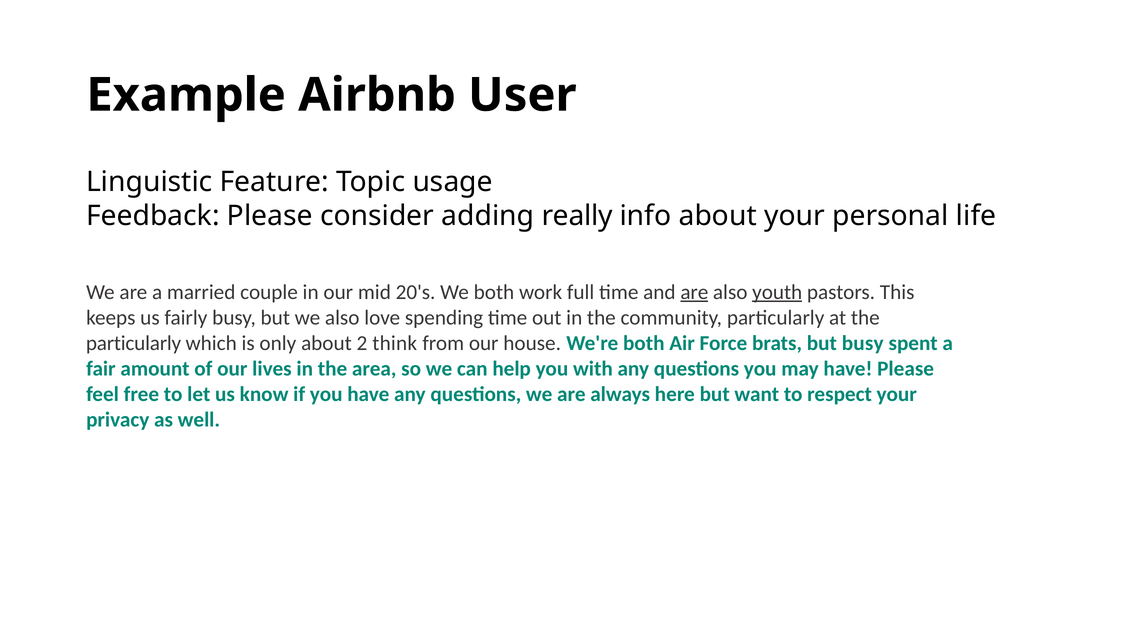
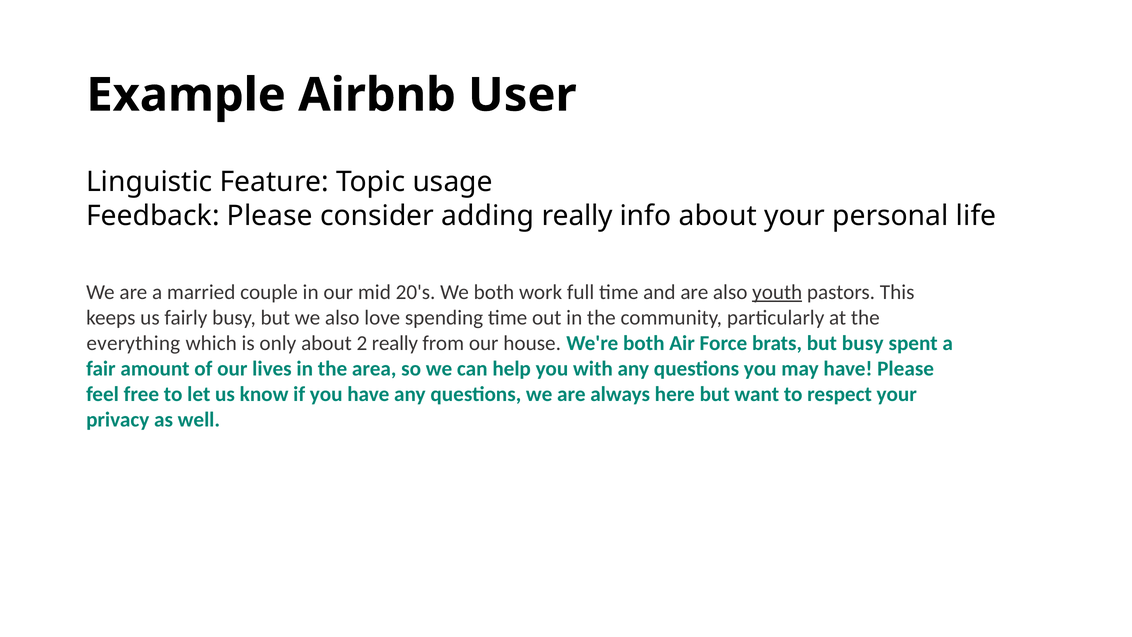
are at (694, 292) underline: present -> none
particularly at (134, 343): particularly -> everything
2 think: think -> really
